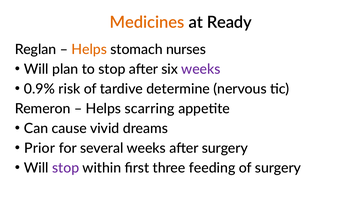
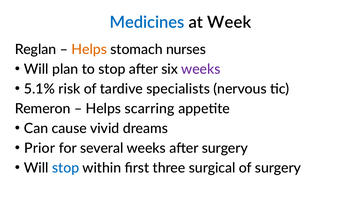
Medicines colour: orange -> blue
Ready: Ready -> Week
0.9%: 0.9% -> 5.1%
determine: determine -> specialists
stop at (66, 168) colour: purple -> blue
feeding: feeding -> surgical
